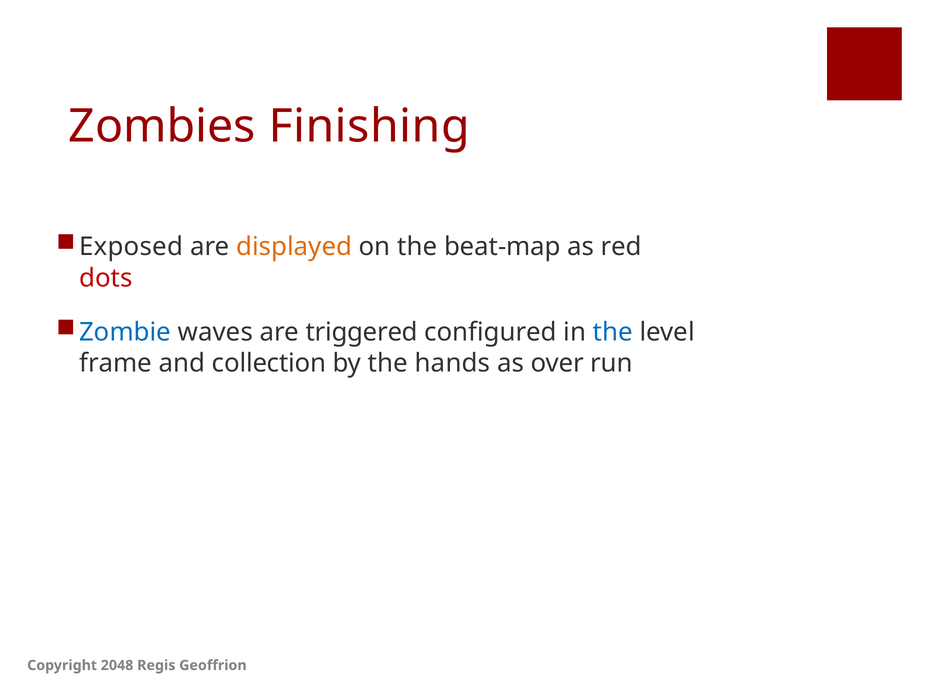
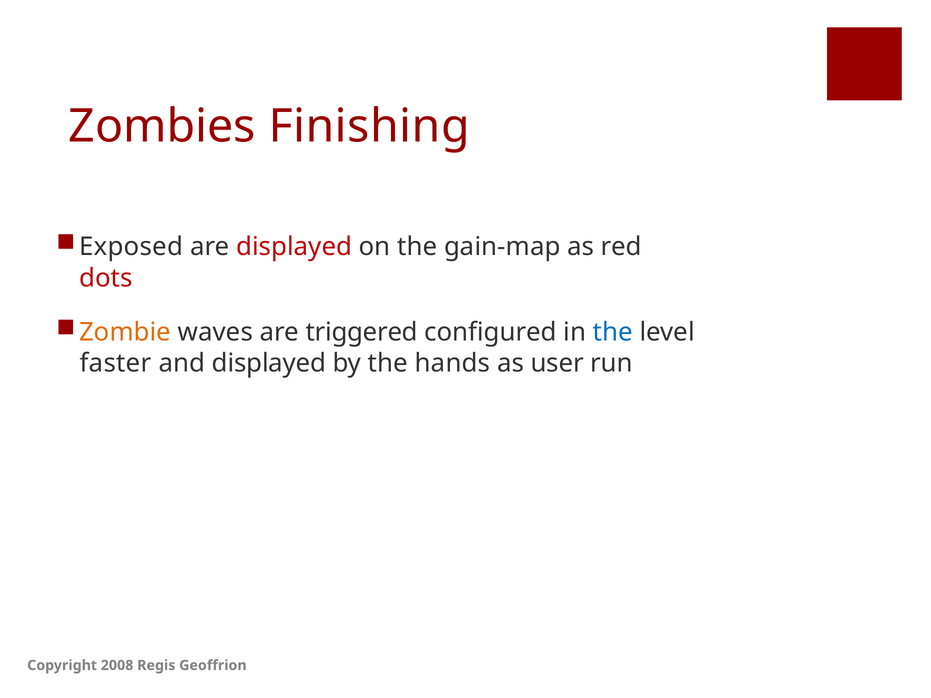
displayed at (294, 247) colour: orange -> red
beat-map: beat-map -> gain-map
Zombie colour: blue -> orange
frame: frame -> faster
and collection: collection -> displayed
over: over -> user
2048: 2048 -> 2008
